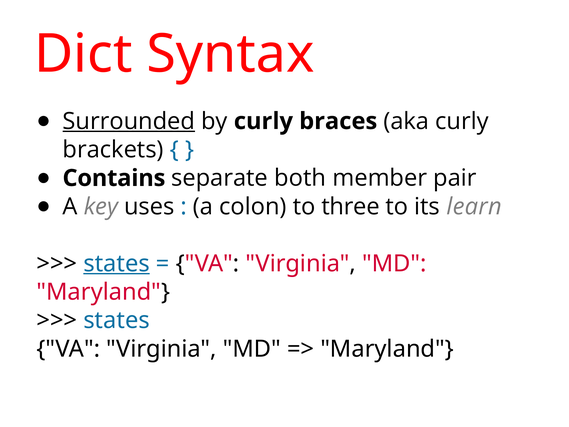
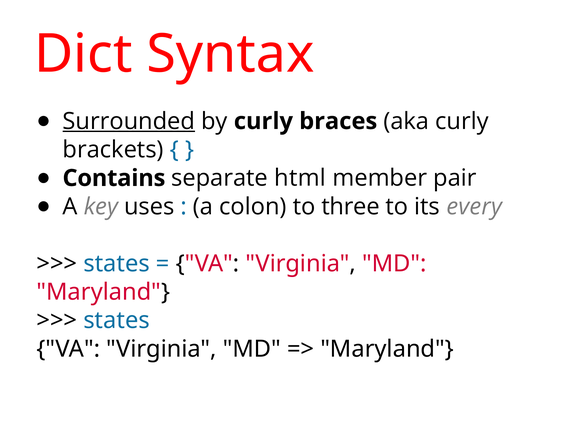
both: both -> html
learn: learn -> every
states at (117, 263) underline: present -> none
